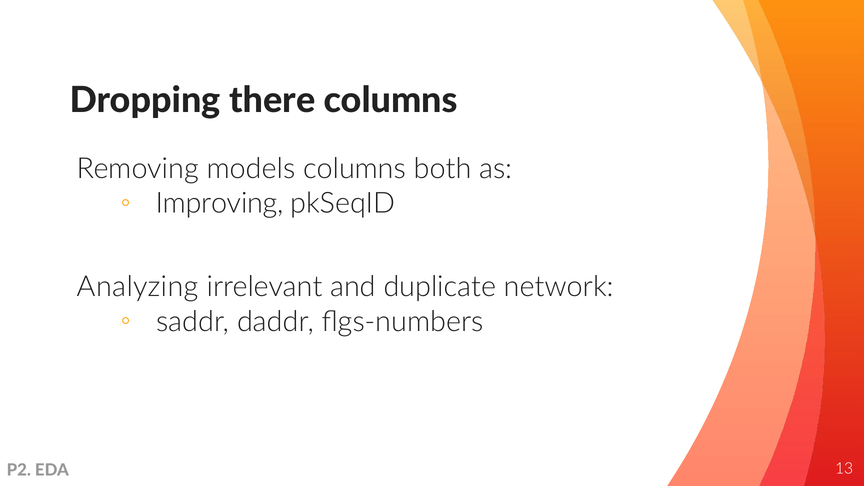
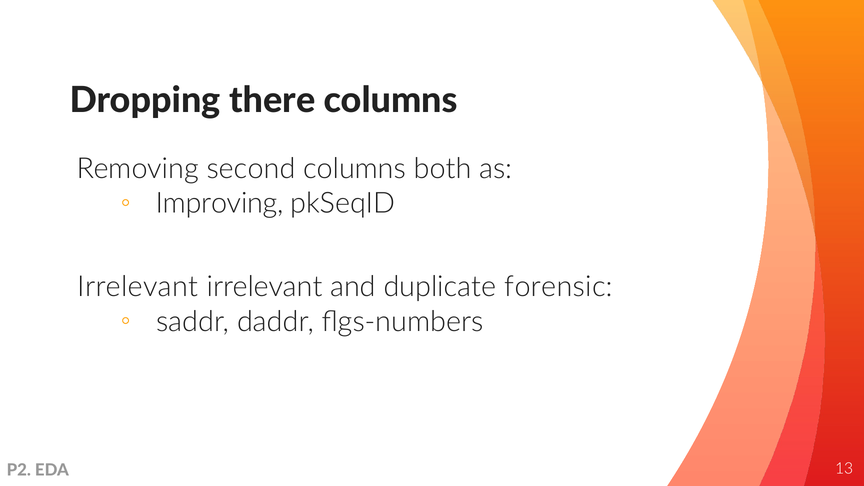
models: models -> second
Analyzing at (138, 287): Analyzing -> Irrelevant
network: network -> forensic
